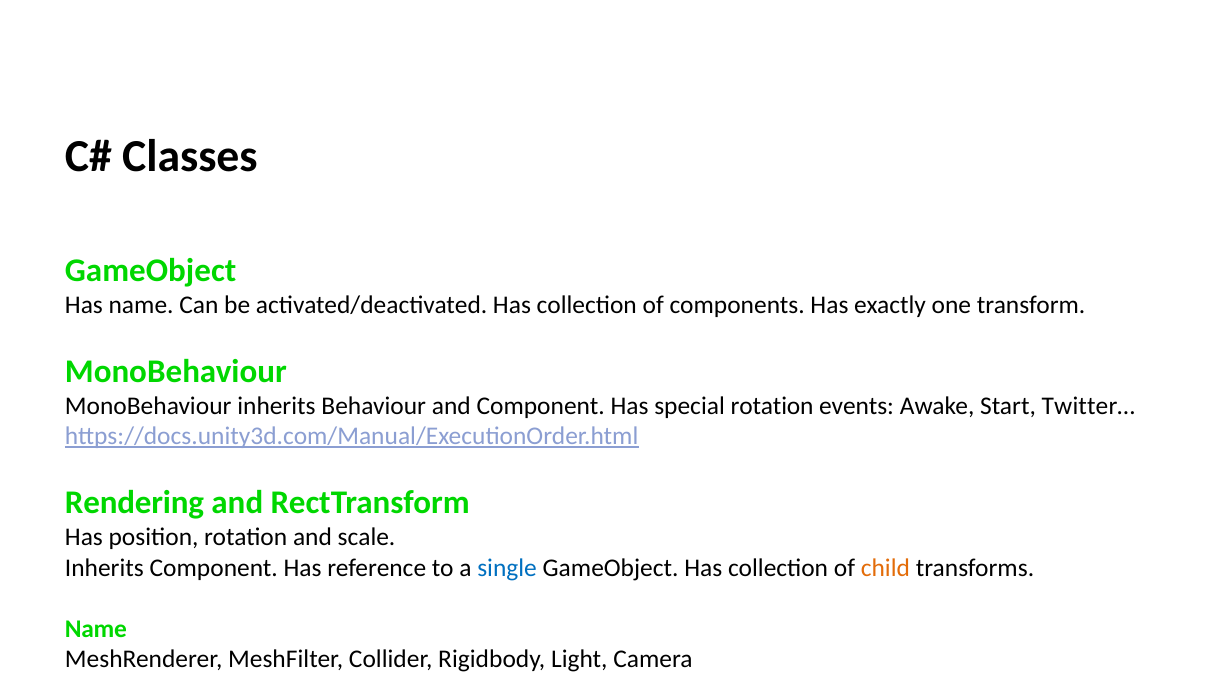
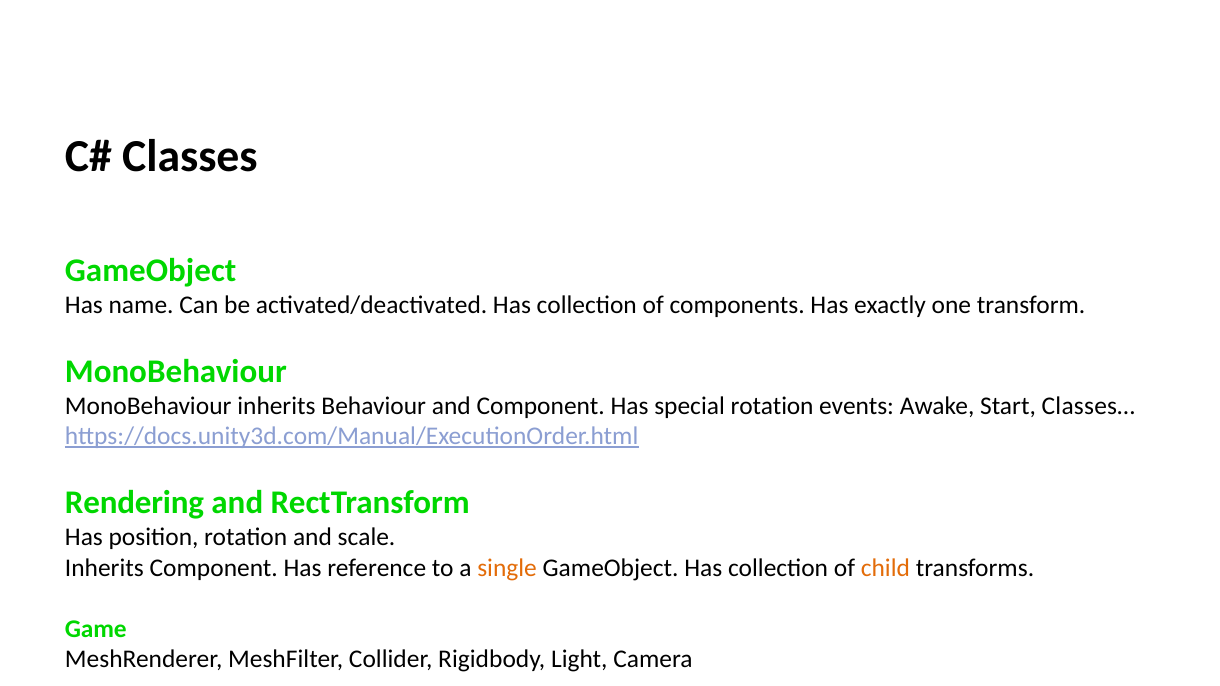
Twitter…: Twitter… -> Classes…
single colour: blue -> orange
Name at (96, 629): Name -> Game
